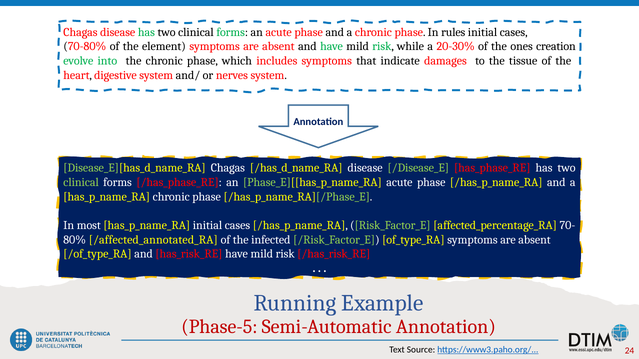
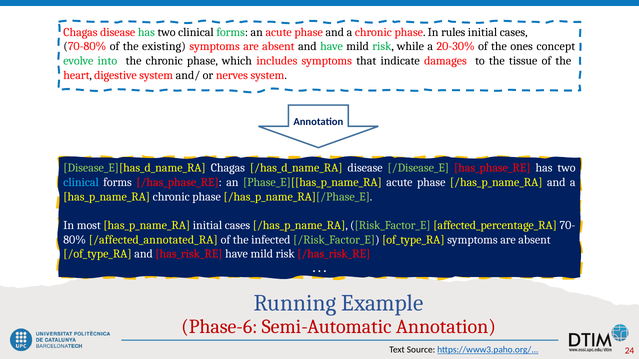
element: element -> existing
creation: creation -> concept
clinical at (81, 182) colour: light green -> light blue
Phase-5: Phase-5 -> Phase-6
